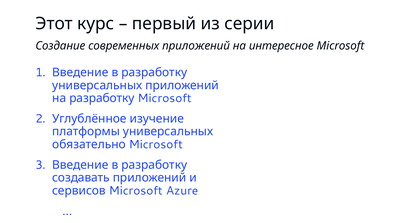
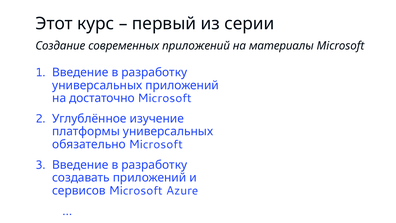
интересное: интересное -> материалы
на разработку: разработку -> достаточно
